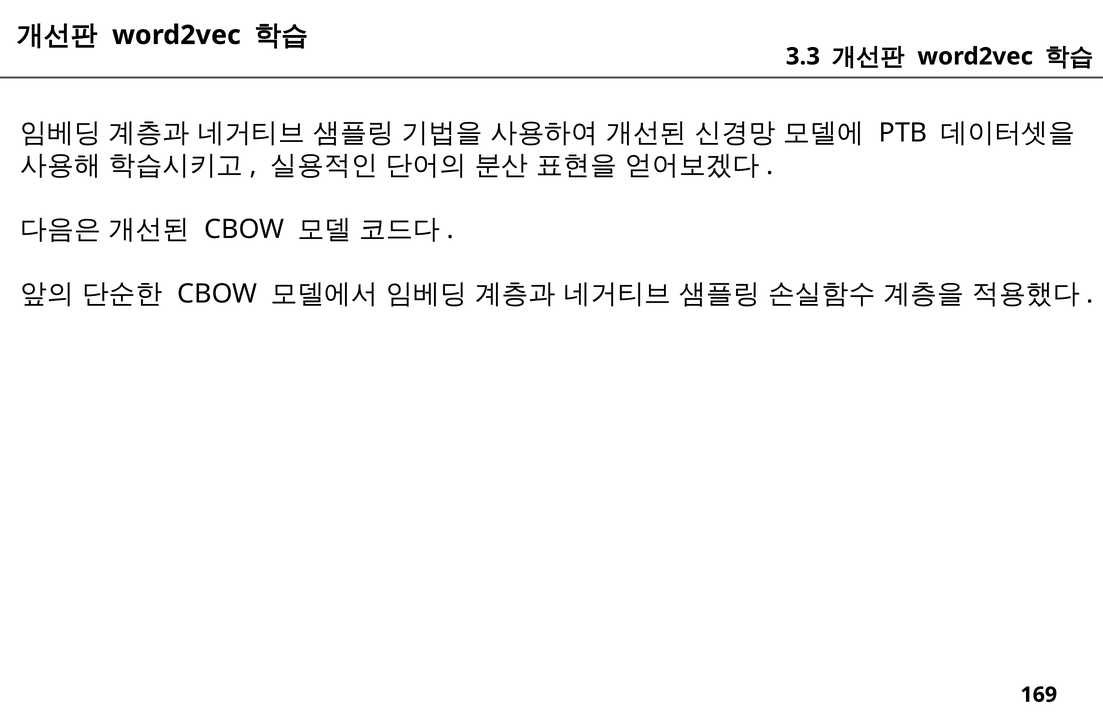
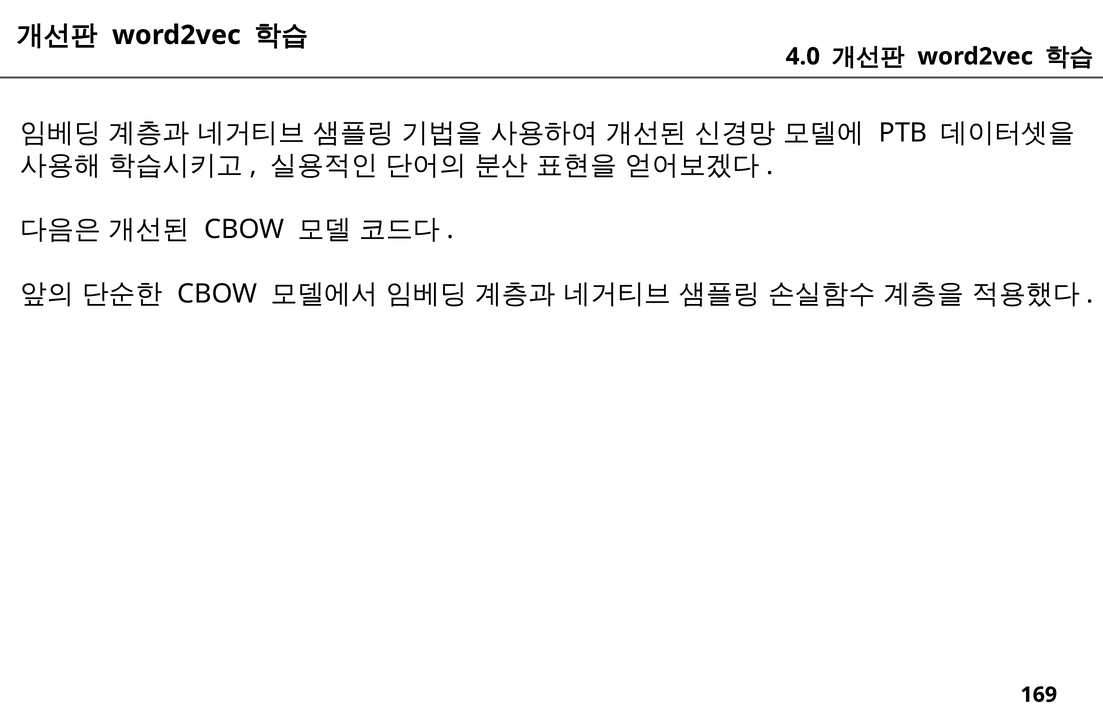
3.3: 3.3 -> 4.0
